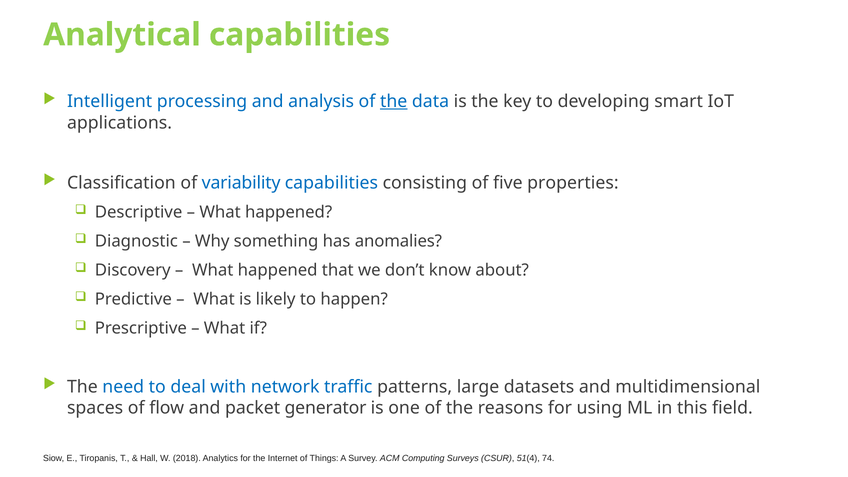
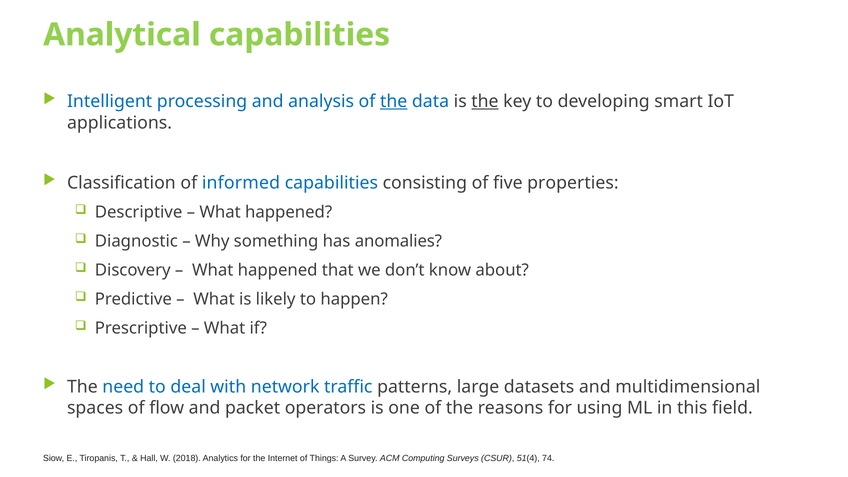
the at (485, 102) underline: none -> present
variability: variability -> informed
generator: generator -> operators
